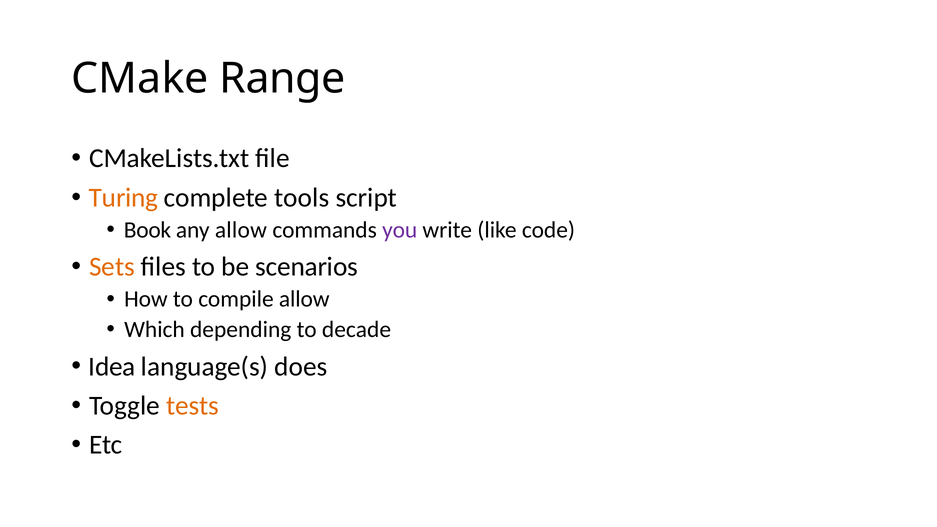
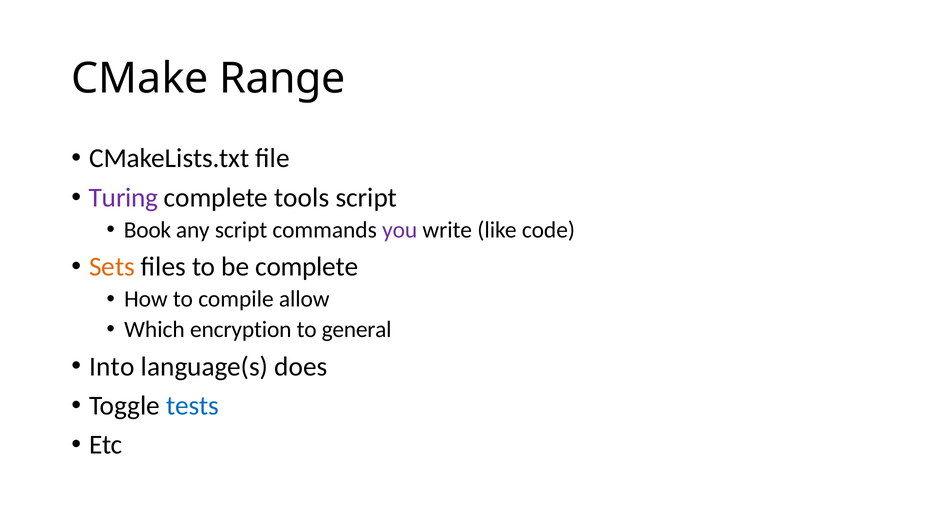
Turing colour: orange -> purple
any allow: allow -> script
be scenarios: scenarios -> complete
depending: depending -> encryption
decade: decade -> general
Idea: Idea -> Into
tests colour: orange -> blue
